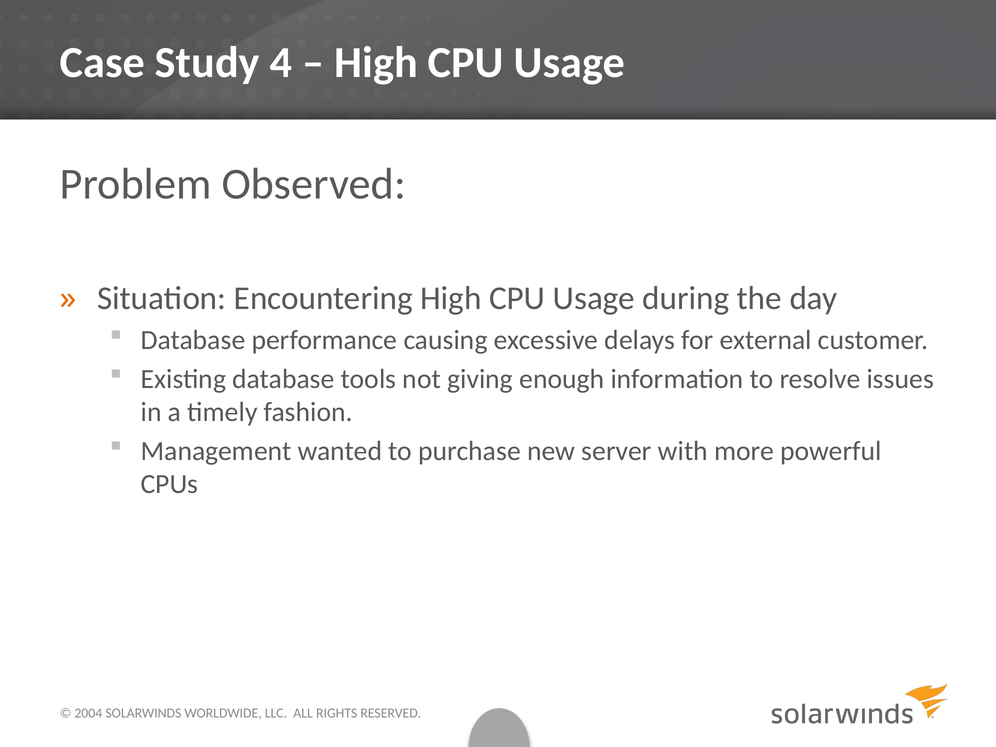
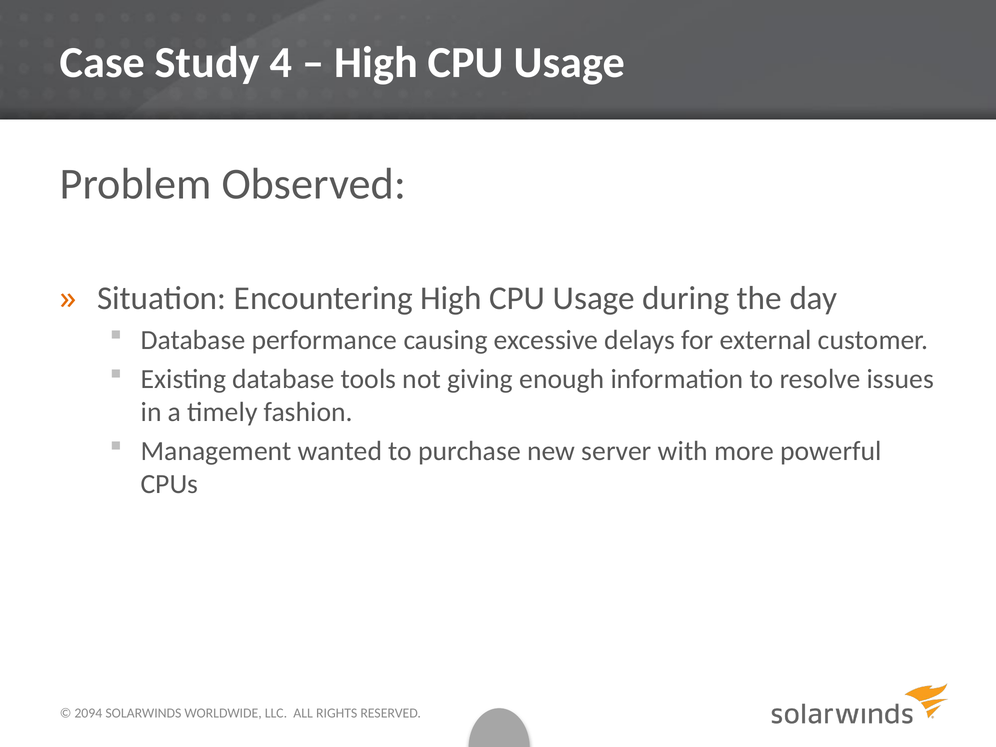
2004: 2004 -> 2094
